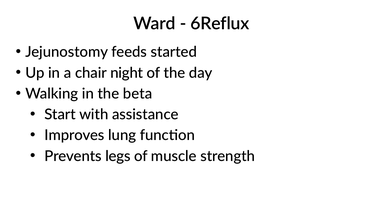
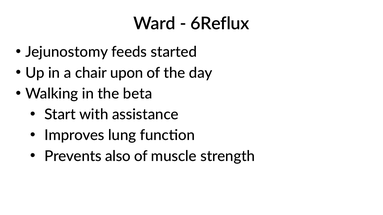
night: night -> upon
legs: legs -> also
